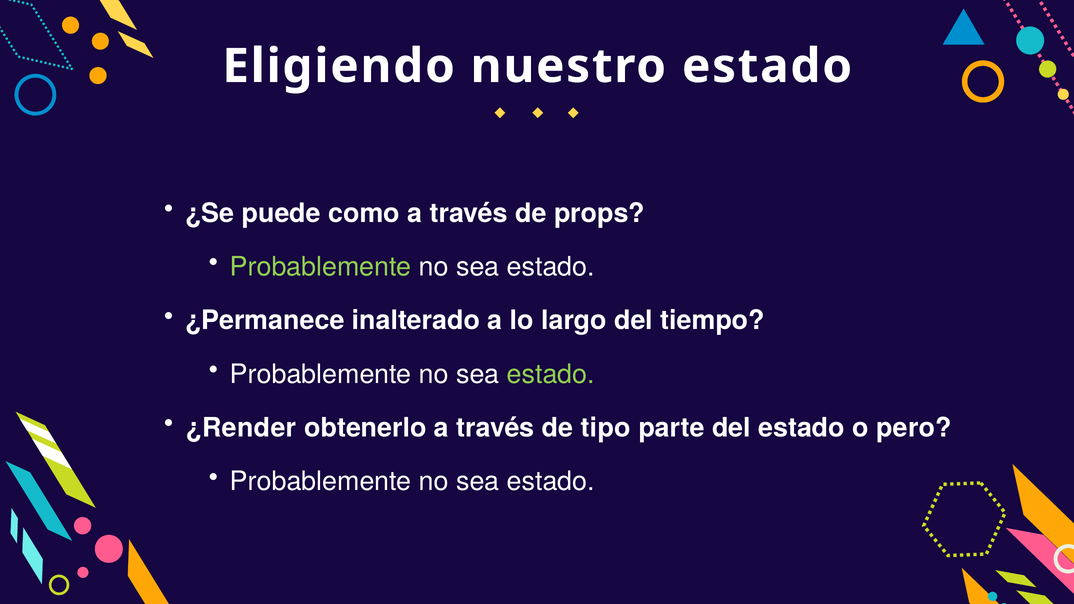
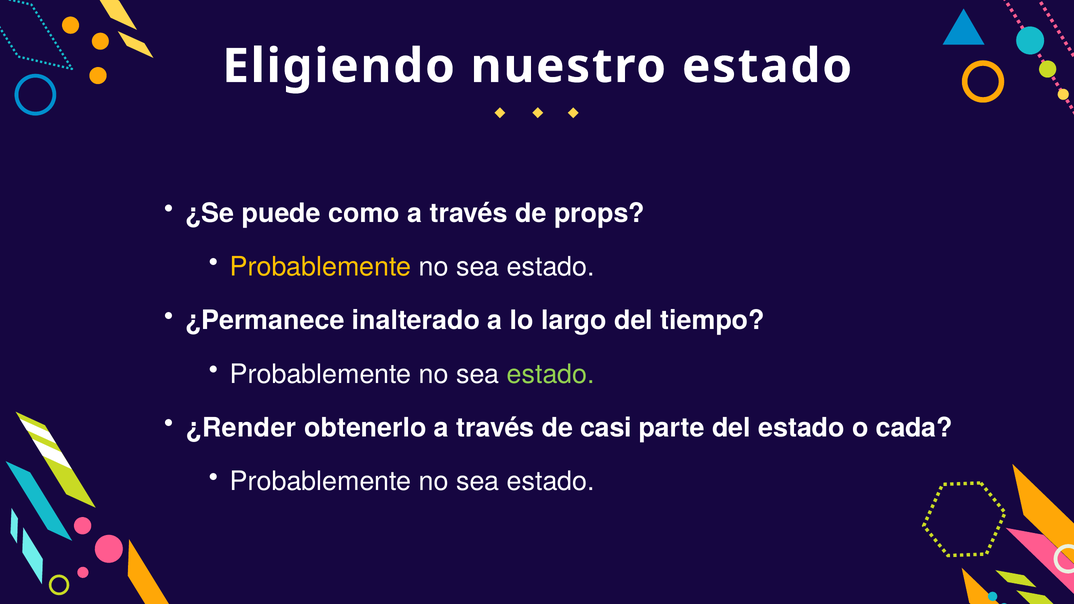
Probablemente at (321, 267) colour: light green -> yellow
tipo: tipo -> casi
pero: pero -> cada
